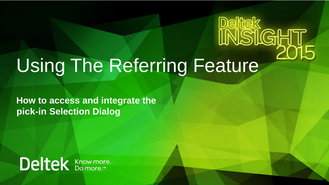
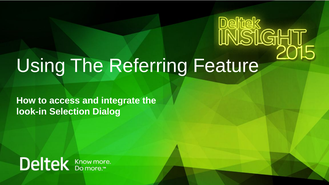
pick-in: pick-in -> look-in
